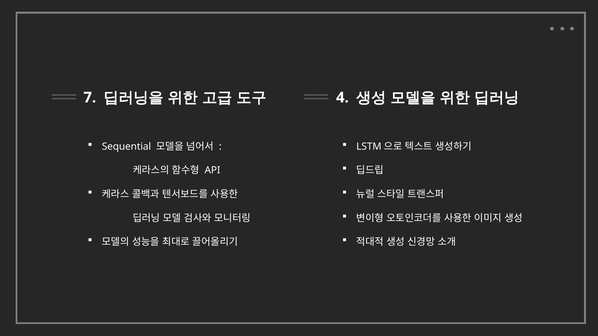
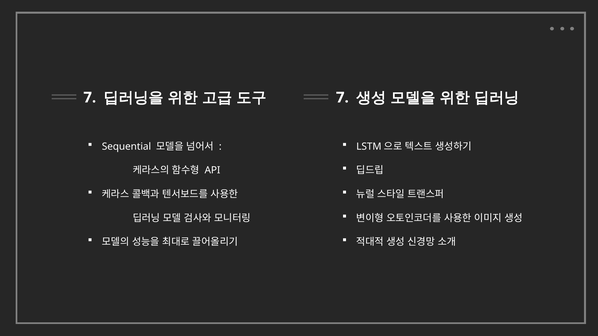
4 at (342, 98): 4 -> 7
